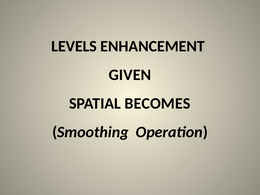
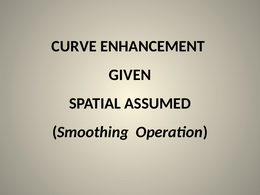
LEVELS: LEVELS -> CURVE
BECOMES: BECOMES -> ASSUMED
